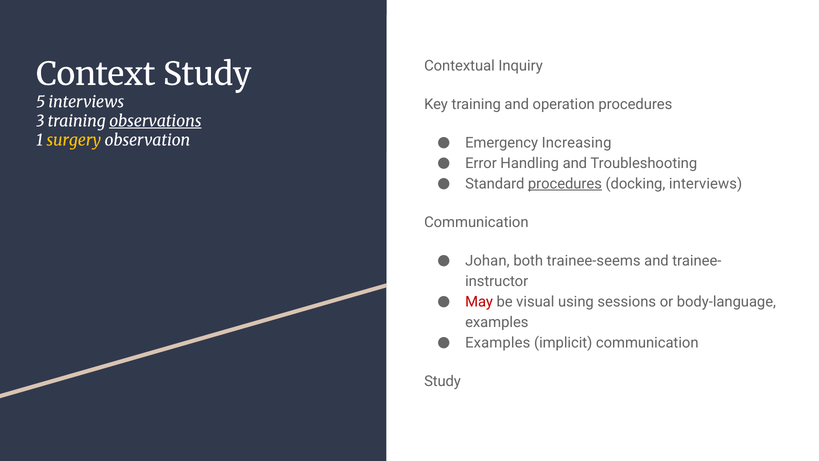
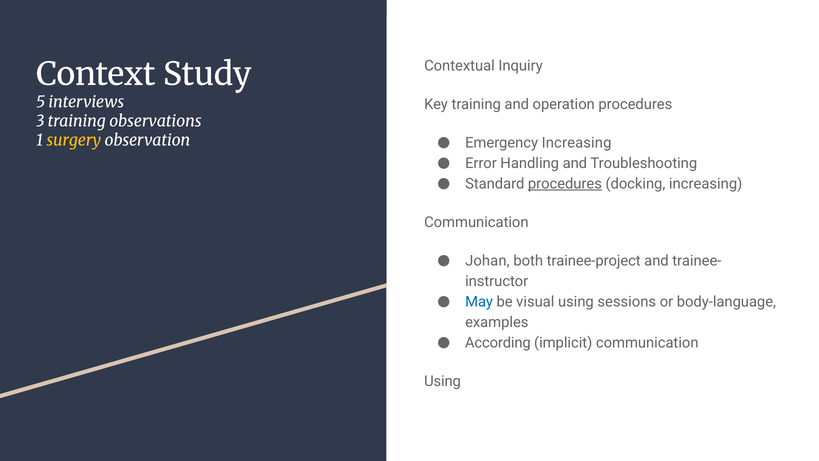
observations underline: present -> none
docking interviews: interviews -> increasing
trainee-seems: trainee-seems -> trainee-project
May colour: red -> blue
Examples at (498, 342): Examples -> According
Study at (442, 381): Study -> Using
